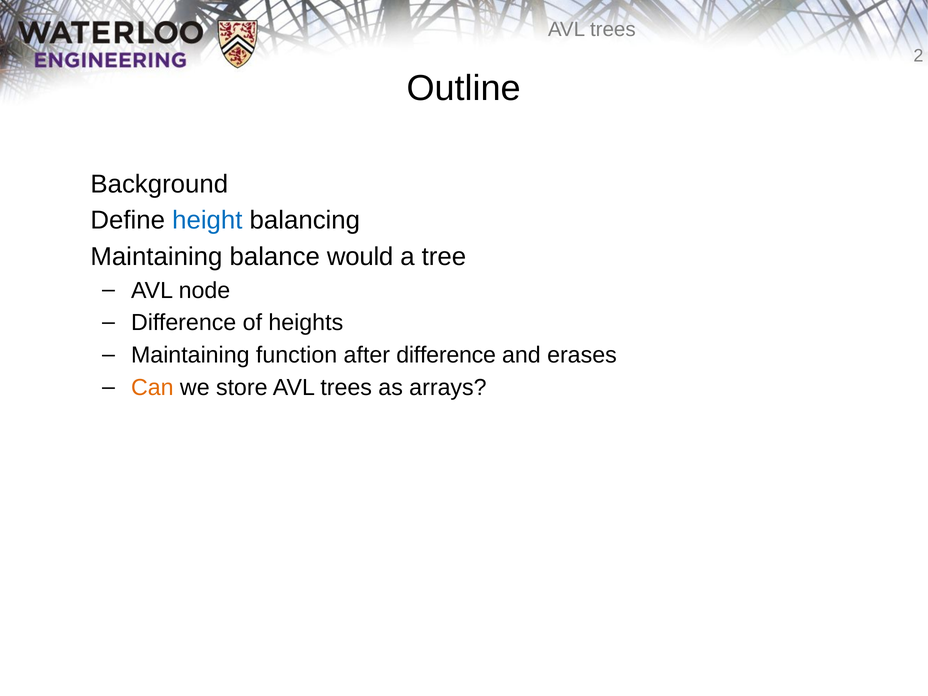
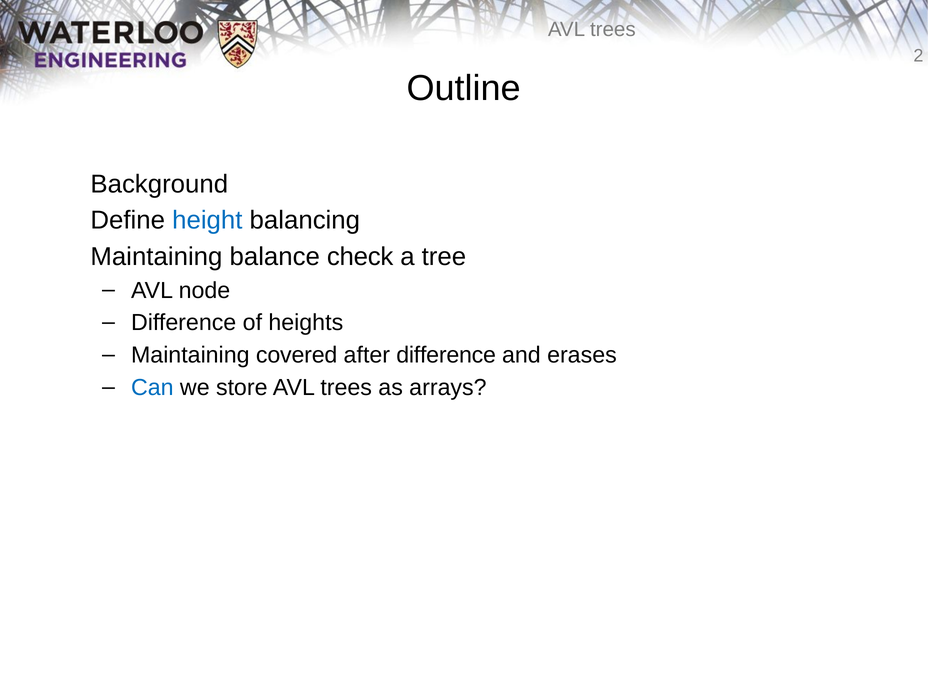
would: would -> check
function: function -> covered
Can colour: orange -> blue
